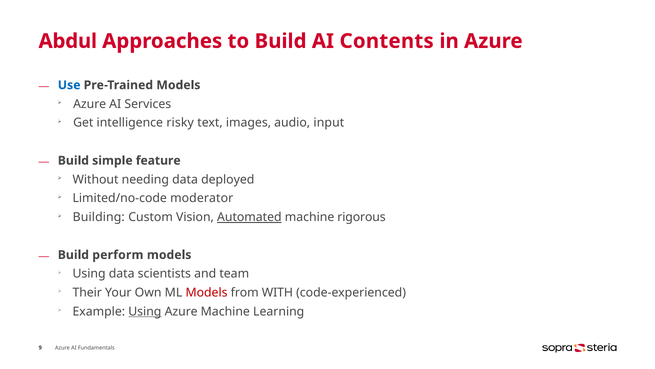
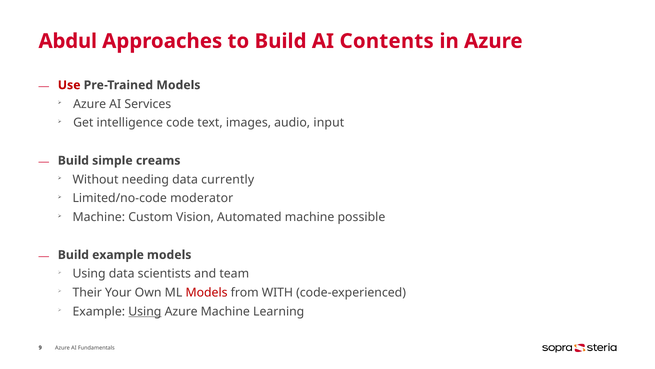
Use colour: blue -> red
risky: risky -> code
feature: feature -> creams
deployed: deployed -> currently
Building at (99, 217): Building -> Machine
Automated underline: present -> none
rigorous: rigorous -> possible
Build perform: perform -> example
